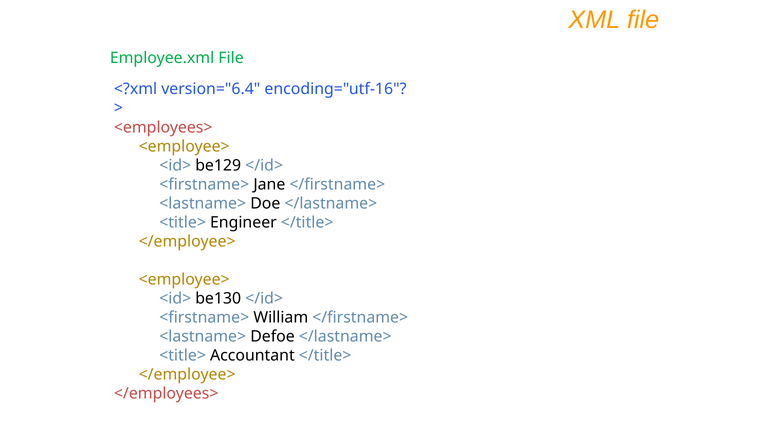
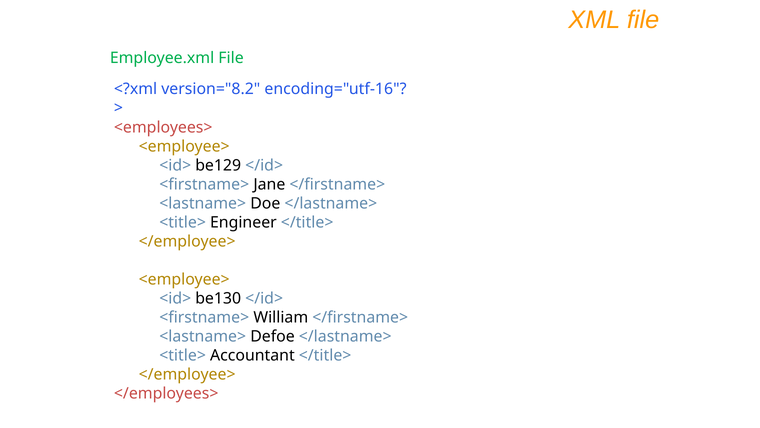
version="6.4: version="6.4 -> version="8.2
